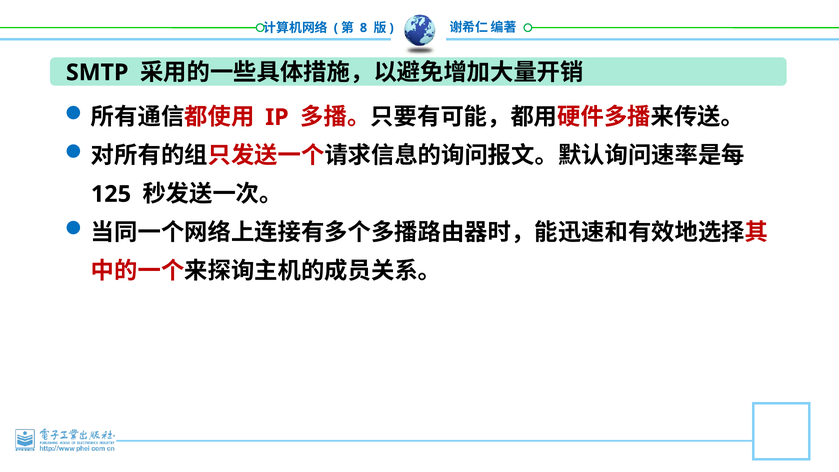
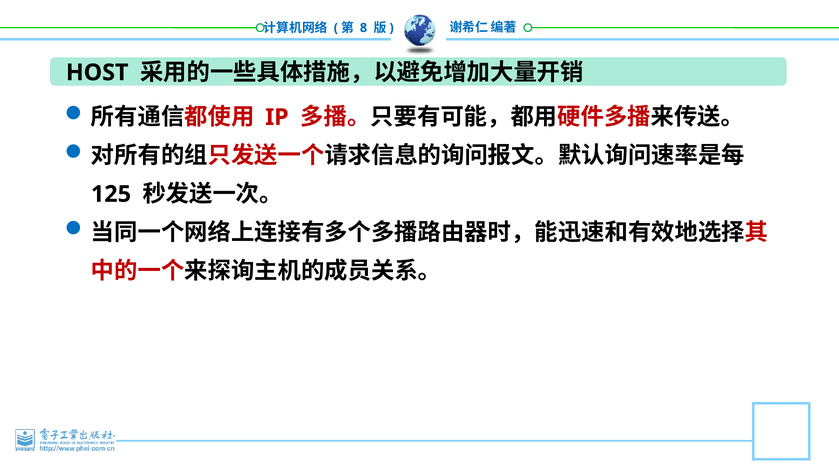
SMTP: SMTP -> HOST
